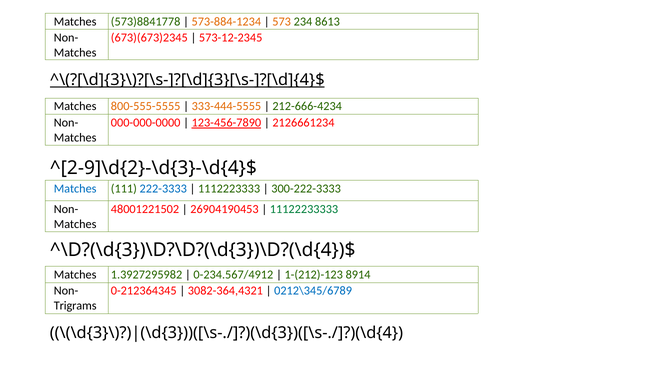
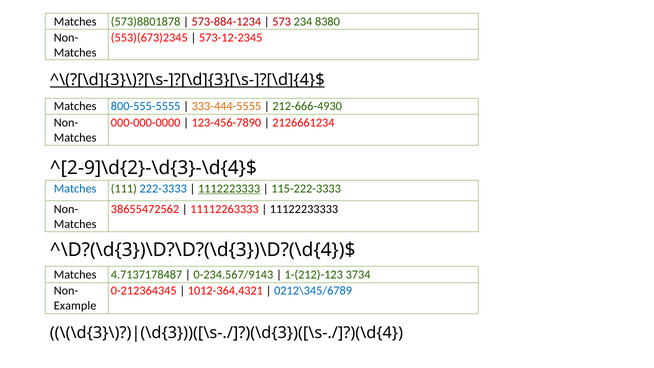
573)8841778: 573)8841778 -> 573)8801878
573-884-1234 colour: orange -> red
573 colour: orange -> red
8613: 8613 -> 8380
673)(673)2345: 673)(673)2345 -> 553)(673)2345
800-555-5555 colour: orange -> blue
212-666-4234: 212-666-4234 -> 212-666-4930
123-456-7890 underline: present -> none
1112223333 underline: none -> present
300-222-3333: 300-222-3333 -> 115-222-3333
48001221502: 48001221502 -> 38655472562
26904190453: 26904190453 -> 11112263333
11122233333 colour: green -> black
1.3927295982: 1.3927295982 -> 4.7137178487
0-234.567/4912: 0-234.567/4912 -> 0-234.567/9143
8914: 8914 -> 3734
3082-364,4321: 3082-364,4321 -> 1012-364,4321
Trigrams: Trigrams -> Example
